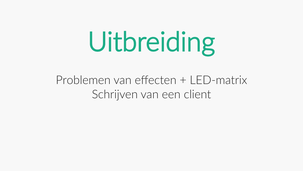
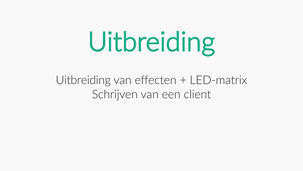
Problemen at (83, 80): Problemen -> Uitbreiding
